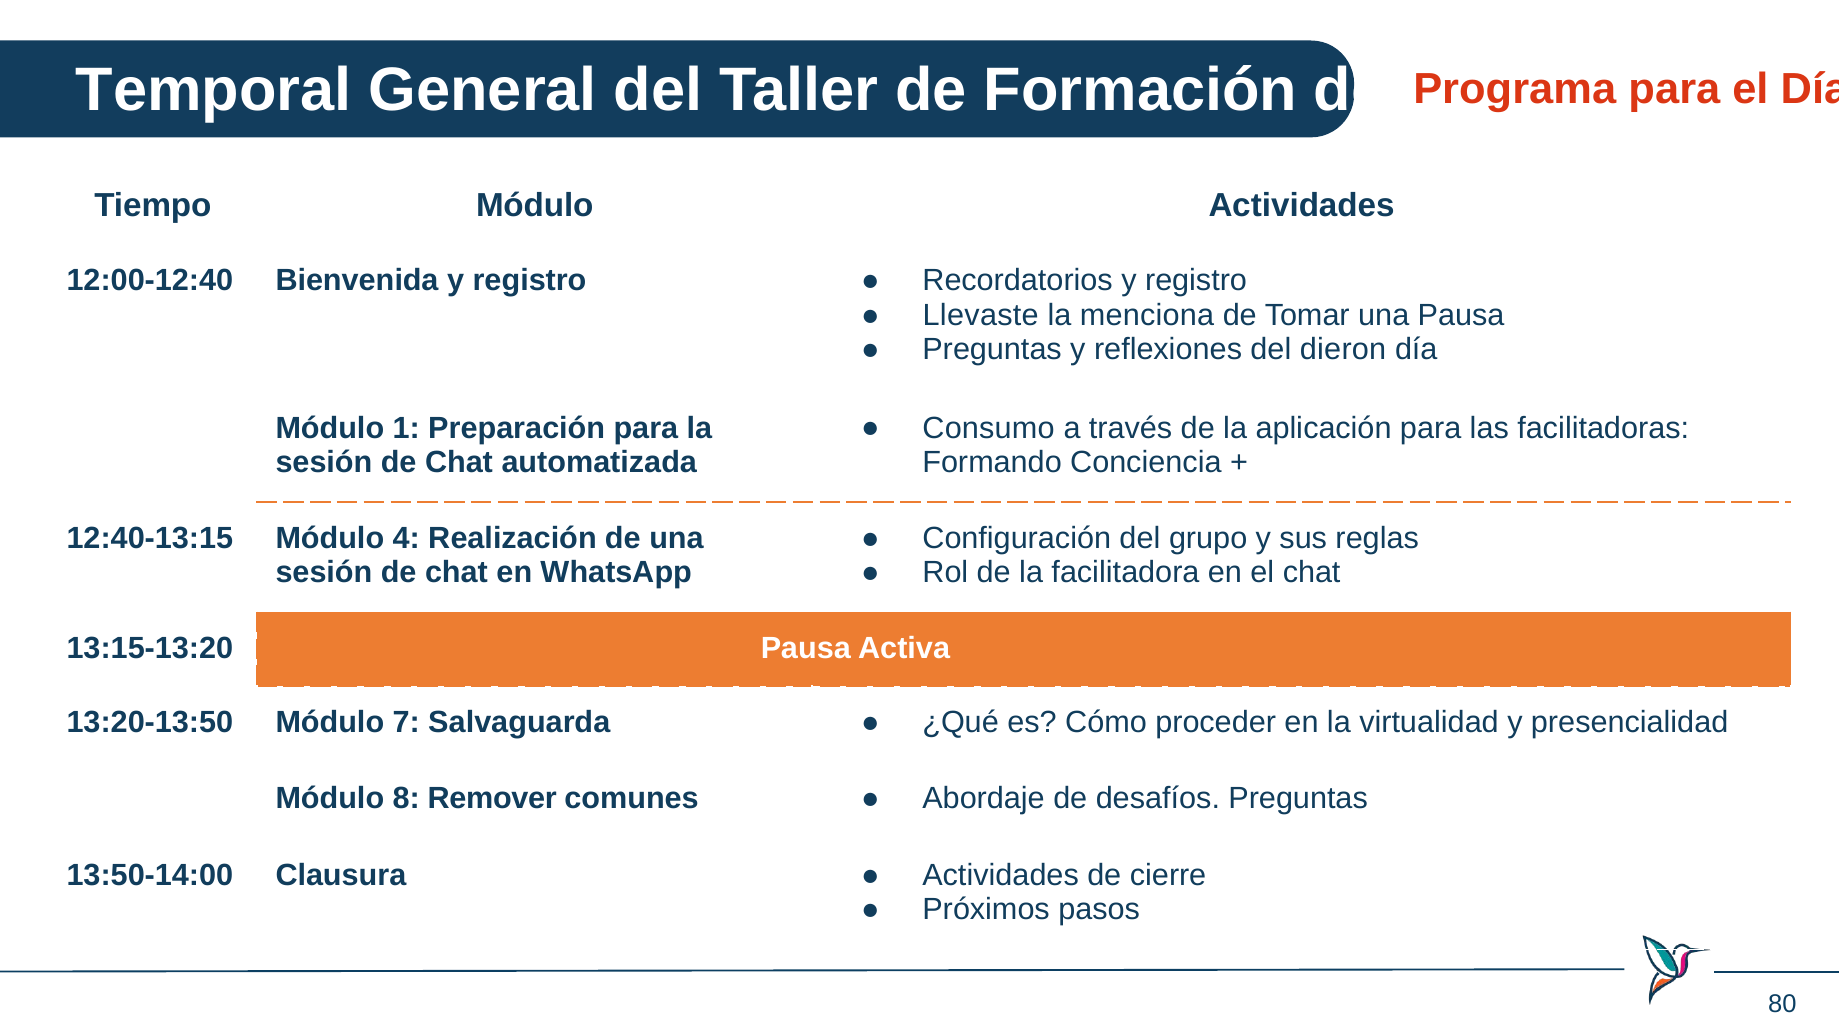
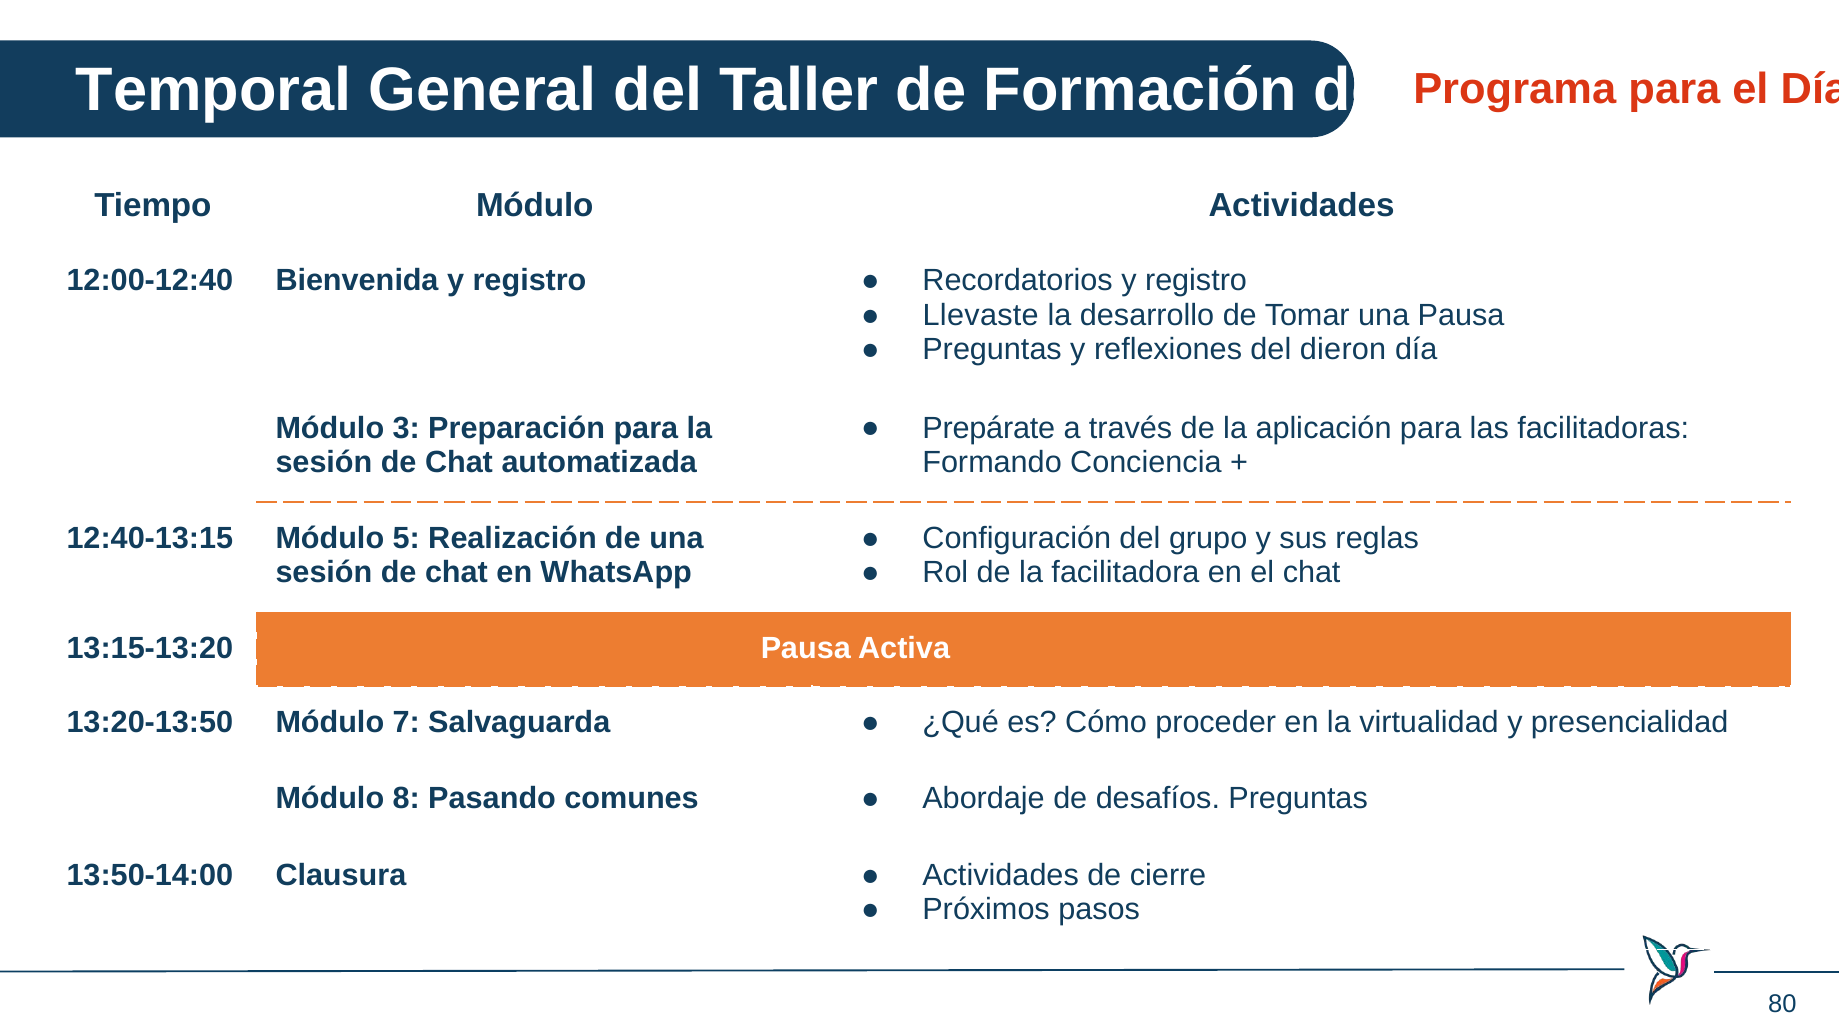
menciona: menciona -> desarrollo
Consumo: Consumo -> Prepárate
1: 1 -> 3
4: 4 -> 5
Remover: Remover -> Pasando
